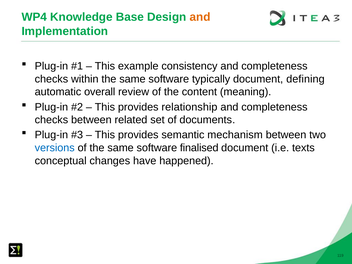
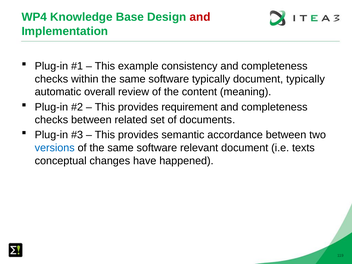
and at (200, 17) colour: orange -> red
document defining: defining -> typically
relationship: relationship -> requirement
mechanism: mechanism -> accordance
finalised: finalised -> relevant
